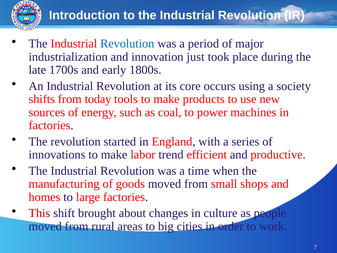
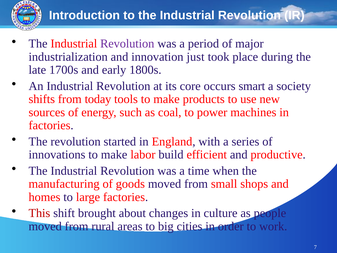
Revolution at (127, 44) colour: blue -> purple
using: using -> smart
trend: trend -> build
